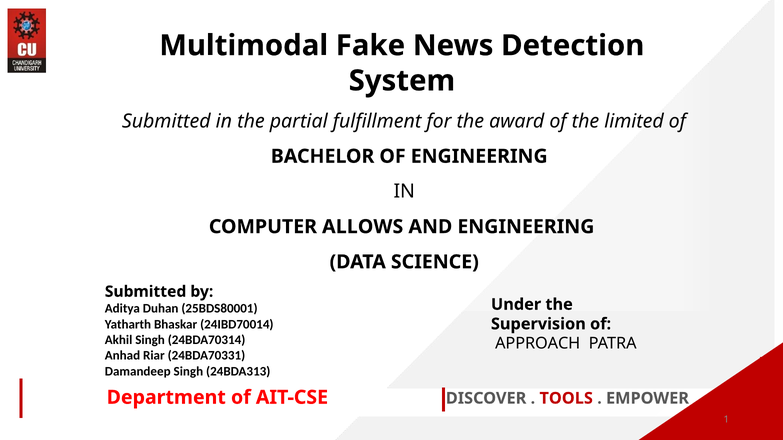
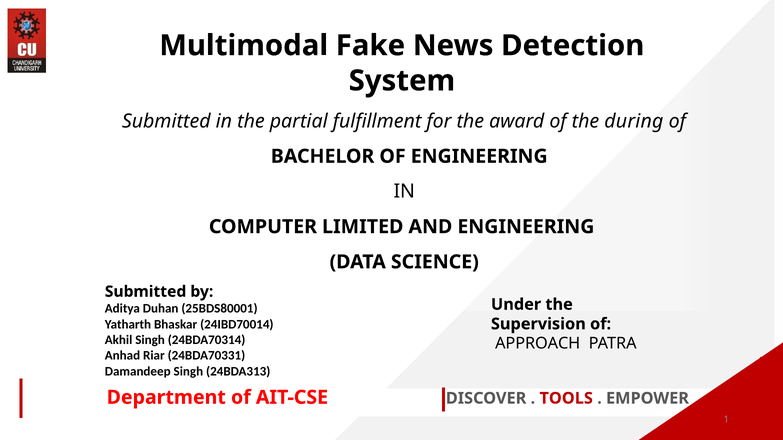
limited: limited -> during
ALLOWS: ALLOWS -> LIMITED
